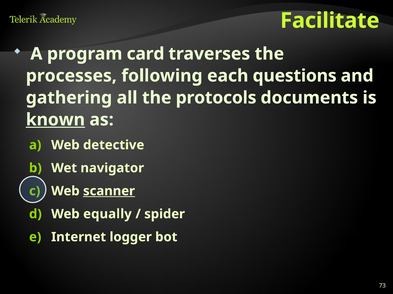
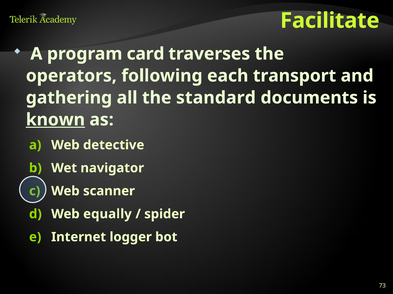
processes: processes -> operators
questions: questions -> transport
protocols: protocols -> standard
scanner underline: present -> none
